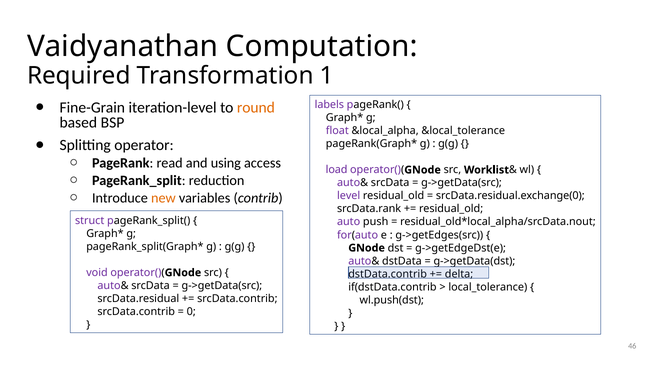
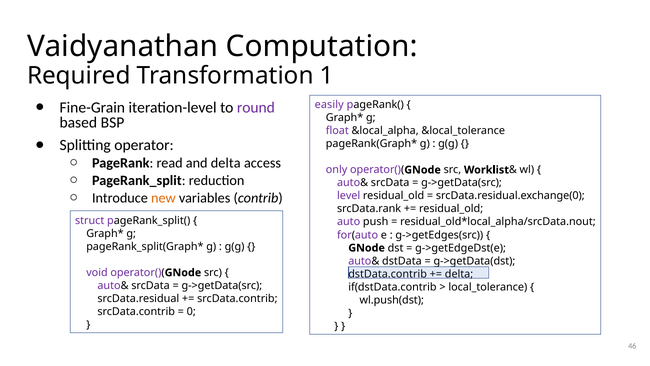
round colour: orange -> purple
labels: labels -> easily
and using: using -> delta
load: load -> only
